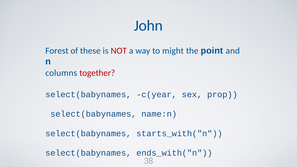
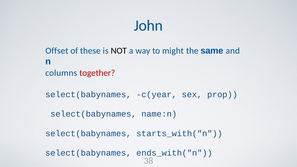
Forest: Forest -> Offset
NOT colour: red -> black
point: point -> same
